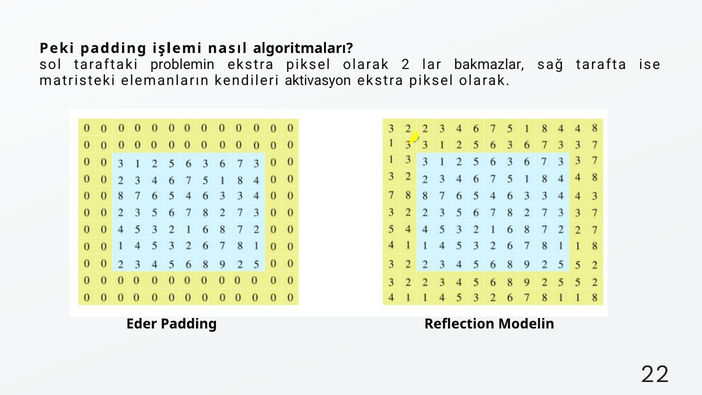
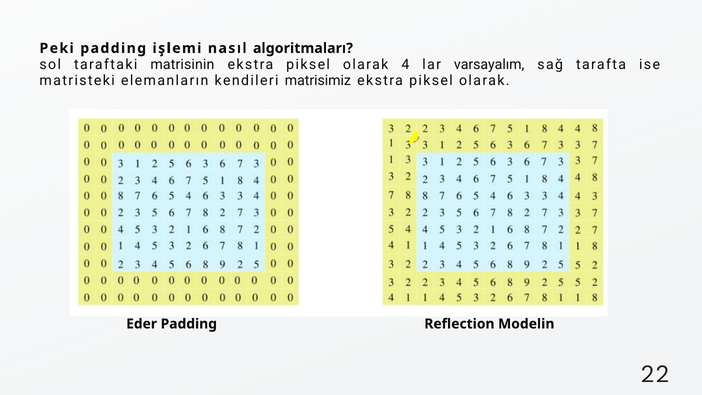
problemin: problemin -> matrisinin
2: 2 -> 4
bakmazlar: bakmazlar -> varsayalım
aktivasyon: aktivasyon -> matrisimiz
